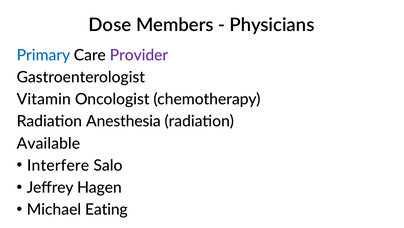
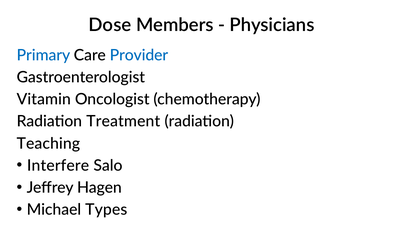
Provider colour: purple -> blue
Anesthesia: Anesthesia -> Treatment
Available: Available -> Teaching
Eating: Eating -> Types
